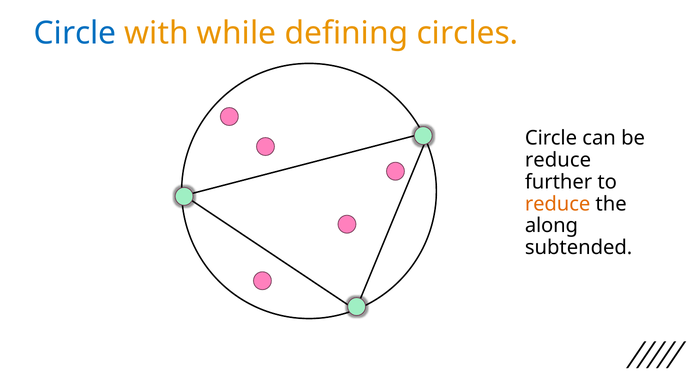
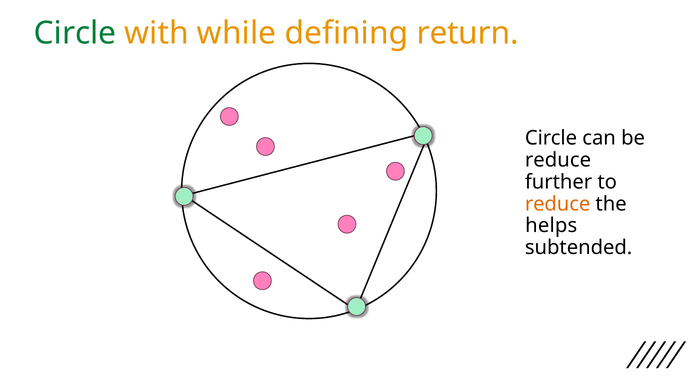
Circle at (75, 33) colour: blue -> green
circles: circles -> return
along: along -> helps
